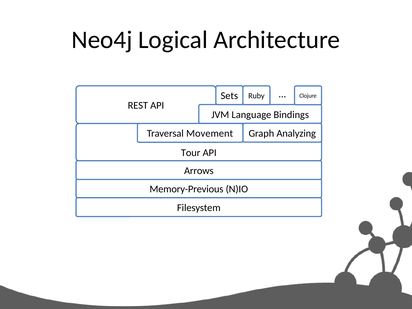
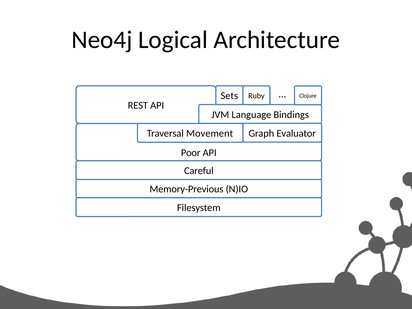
Analyzing: Analyzing -> Evaluator
Tour: Tour -> Poor
Arrows: Arrows -> Careful
